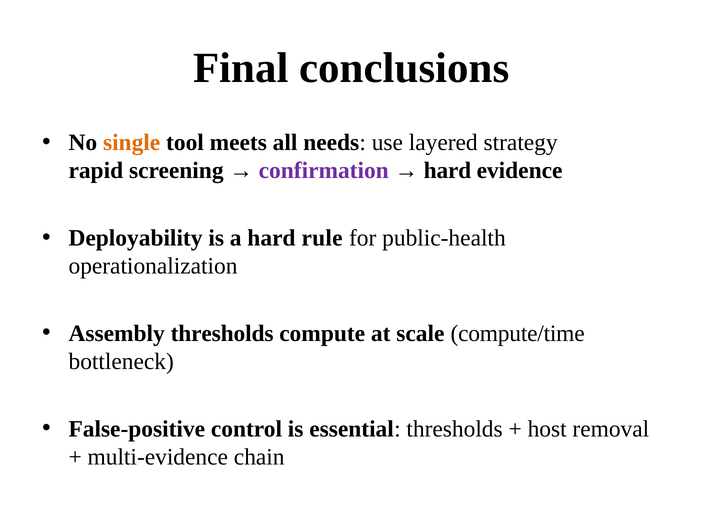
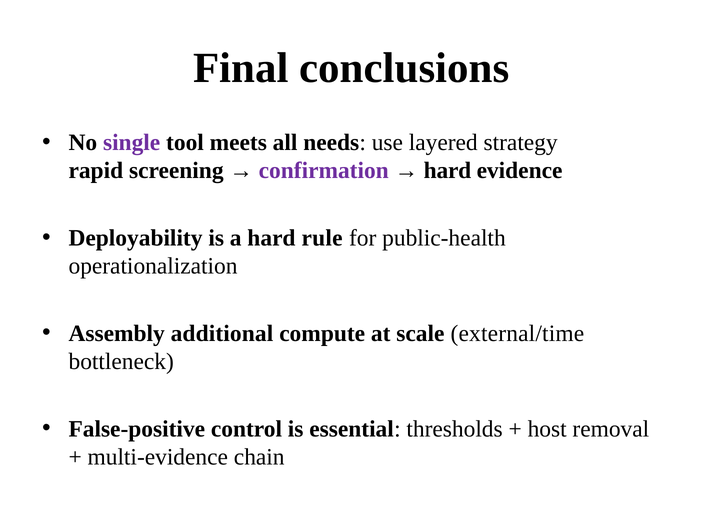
single colour: orange -> purple
Assembly thresholds: thresholds -> additional
compute/time: compute/time -> external/time
